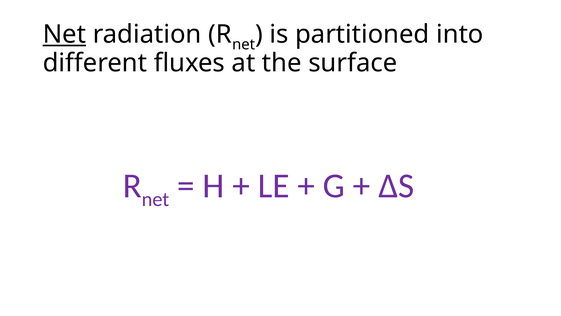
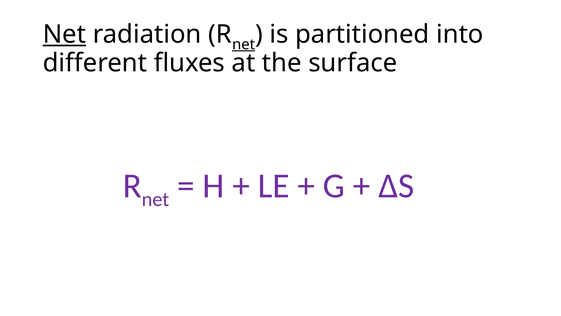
net at (244, 44) underline: none -> present
